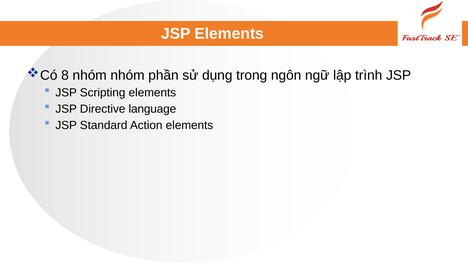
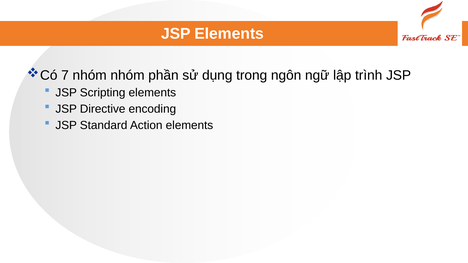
8: 8 -> 7
language: language -> encoding
